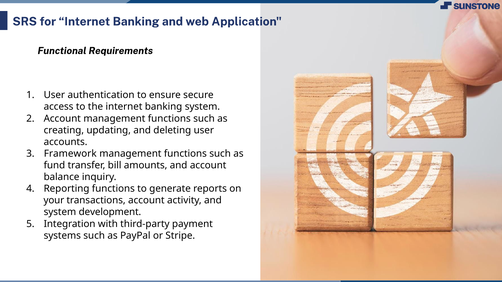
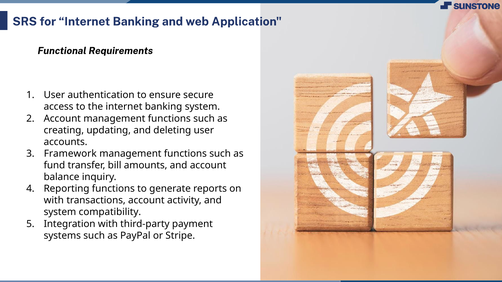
your at (54, 201): your -> with
development: development -> compatibility
